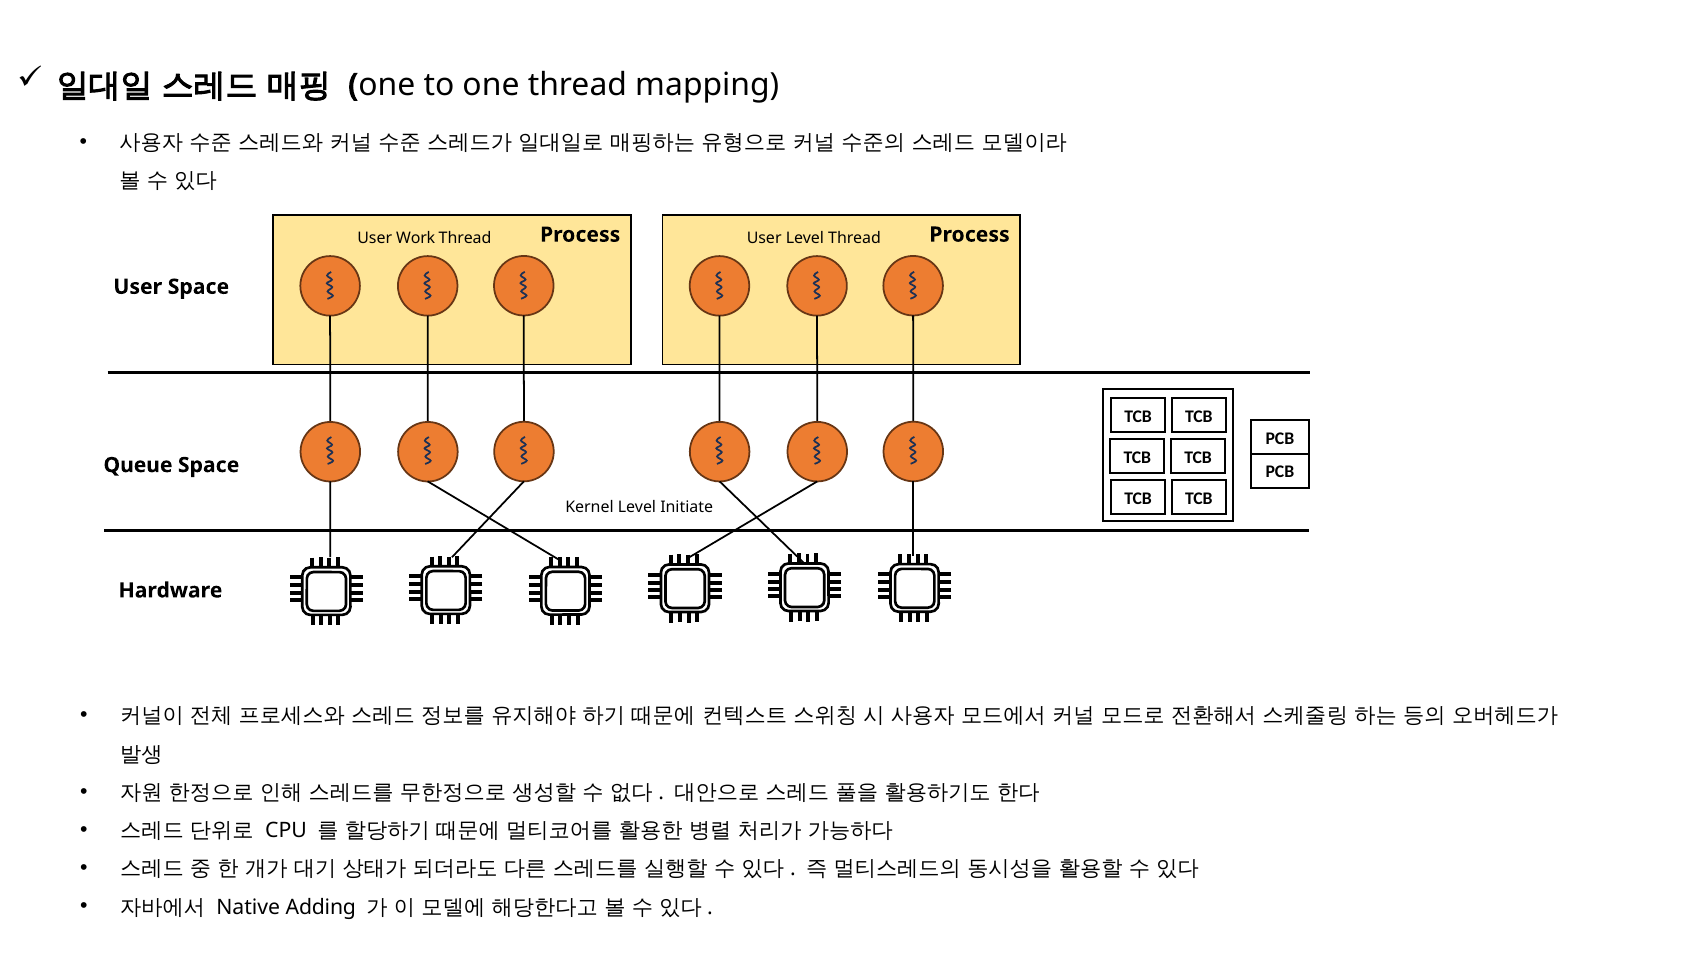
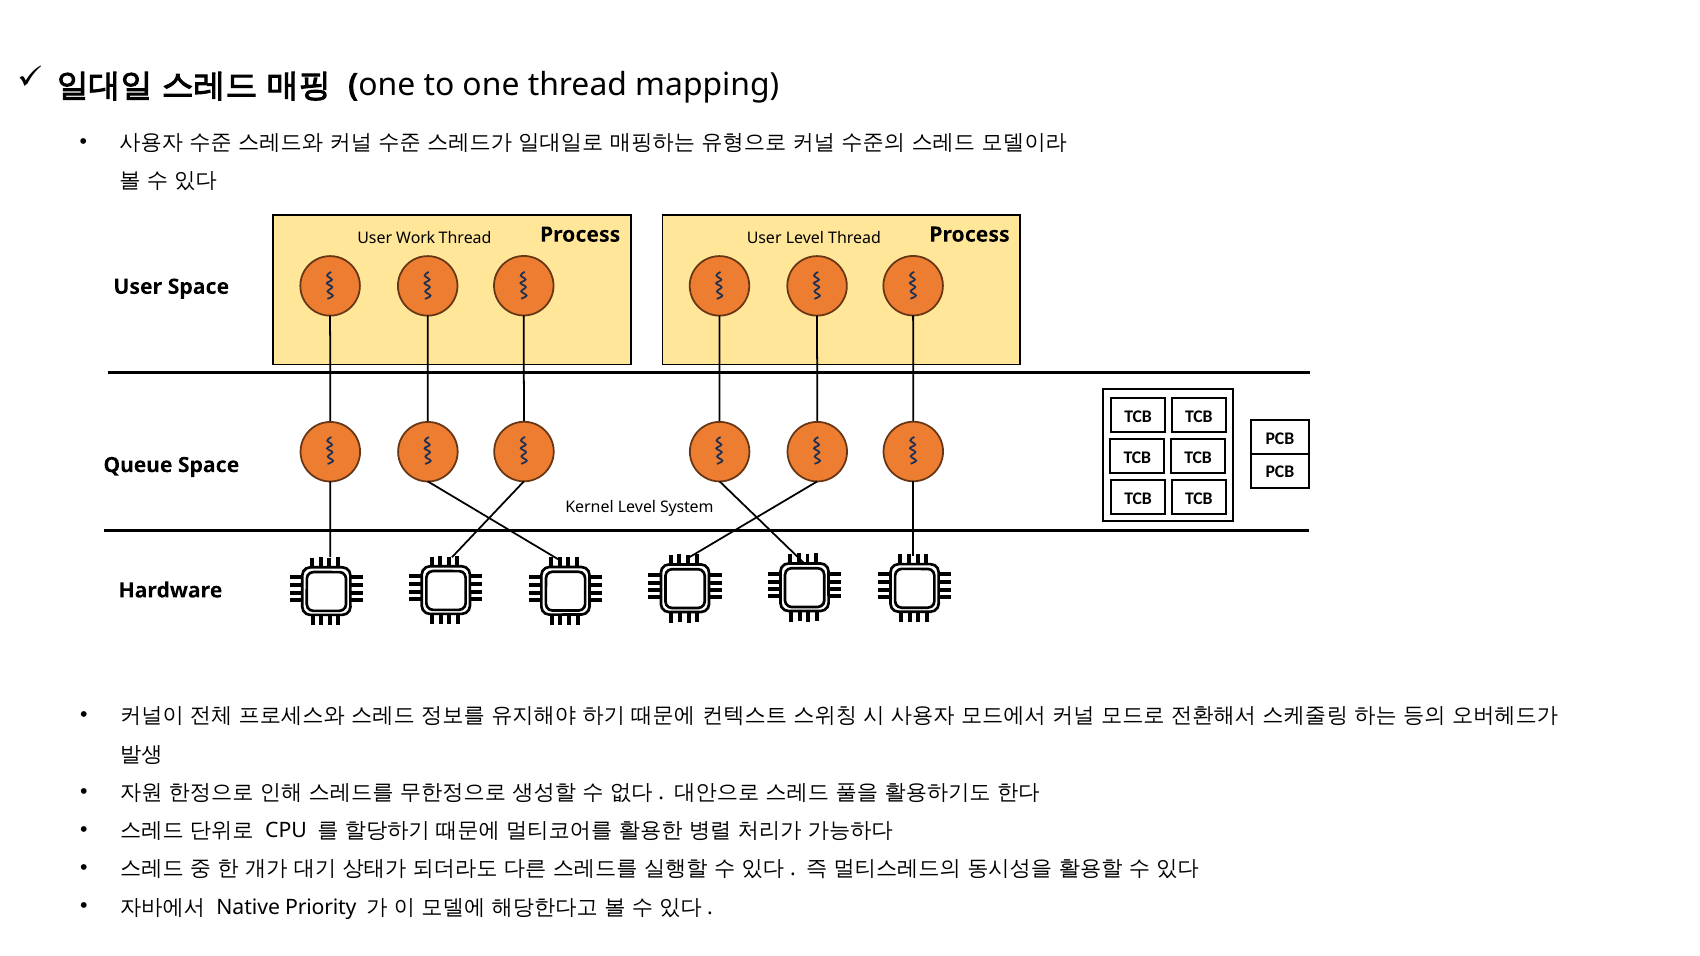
Initiate: Initiate -> System
Adding: Adding -> Priority
